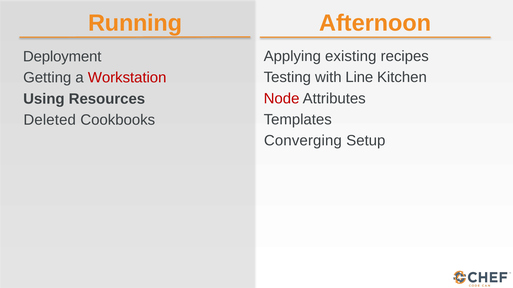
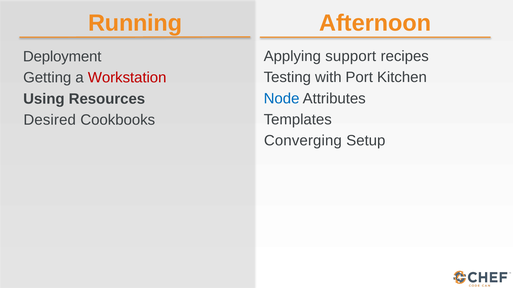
existing: existing -> support
Line: Line -> Port
Node colour: red -> blue
Deleted: Deleted -> Desired
